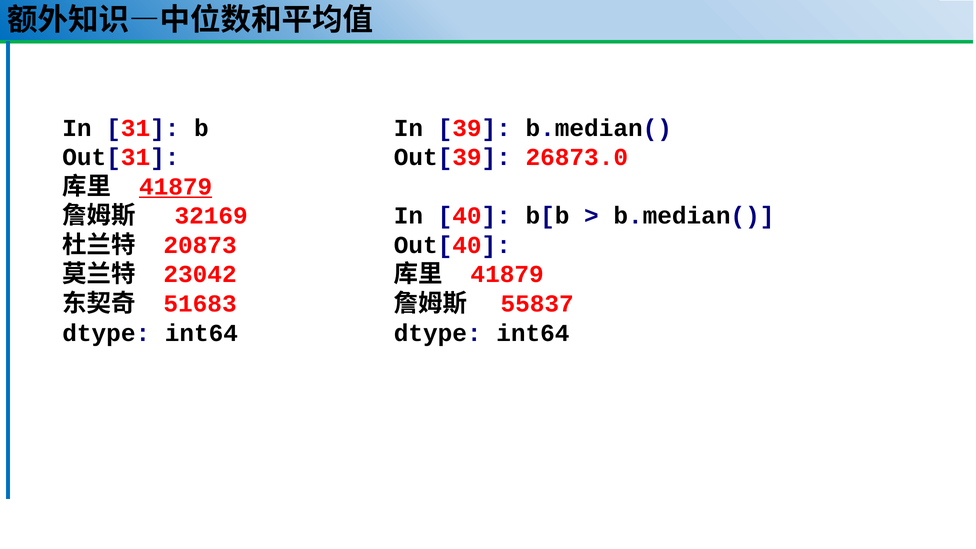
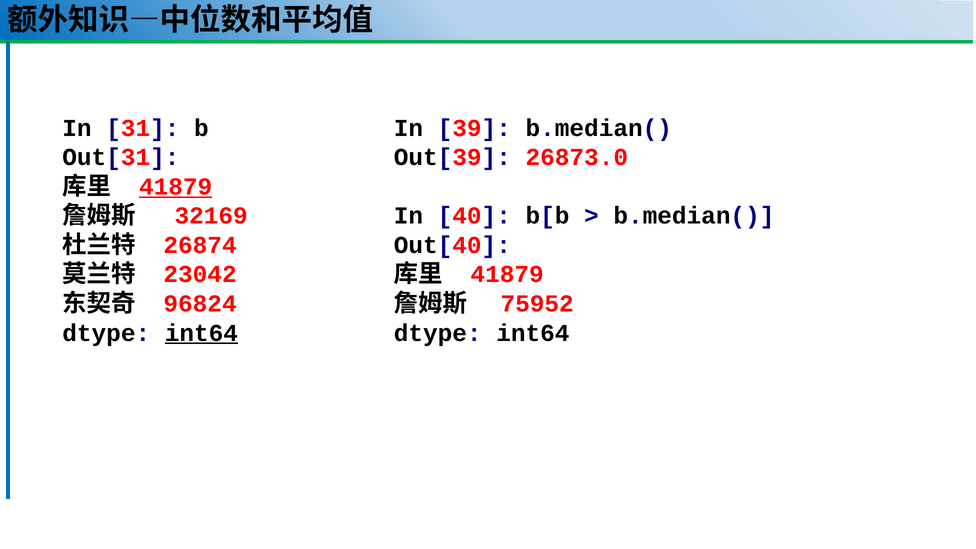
20873: 20873 -> 26874
51683: 51683 -> 96824
55837: 55837 -> 75952
int64 at (201, 333) underline: none -> present
